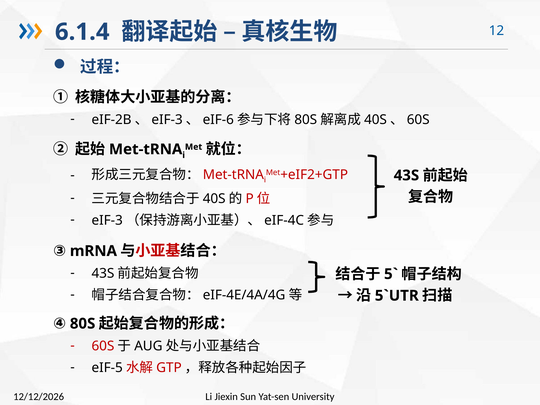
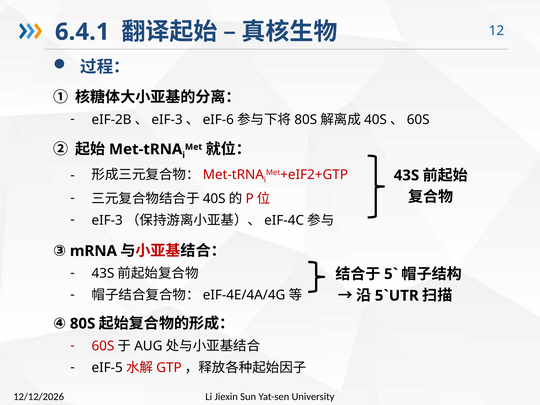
6.1.4: 6.1.4 -> 6.4.1
